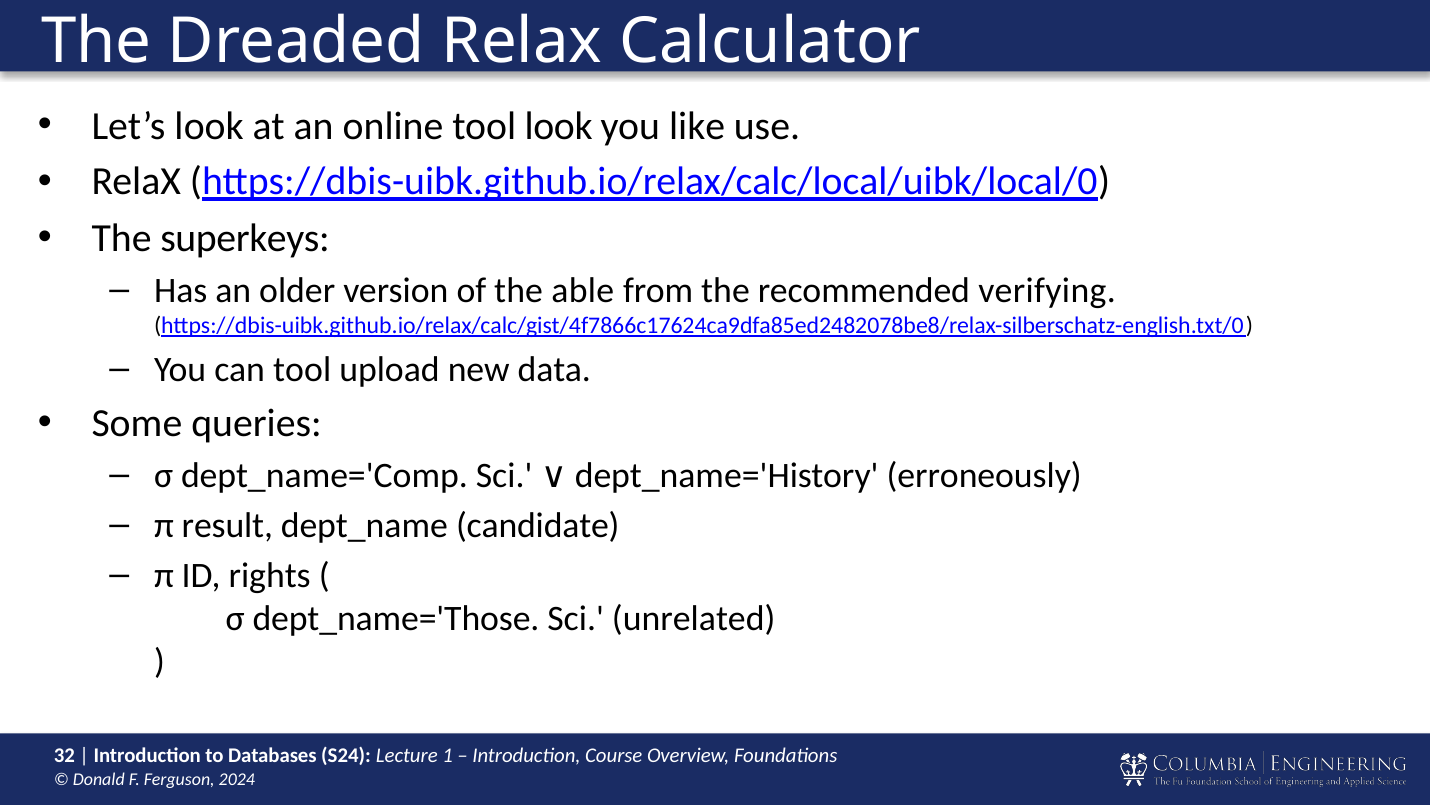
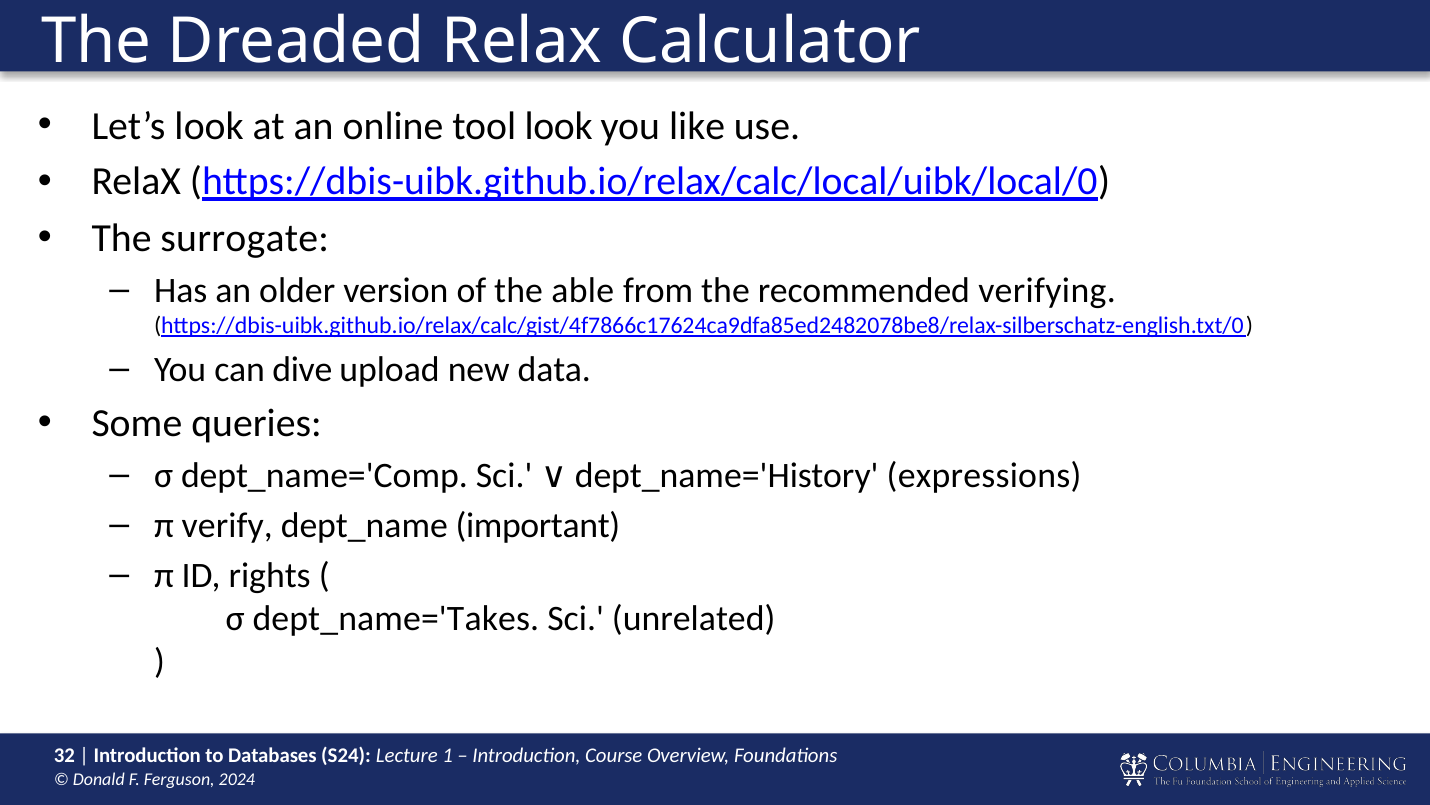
superkeys: superkeys -> surrogate
can tool: tool -> dive
erroneously: erroneously -> expressions
result: result -> verify
candidate: candidate -> important
dept_name='Those: dept_name='Those -> dept_name='Takes
